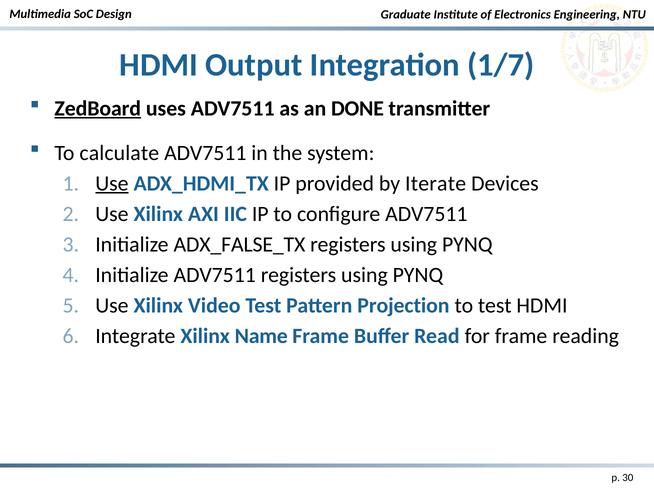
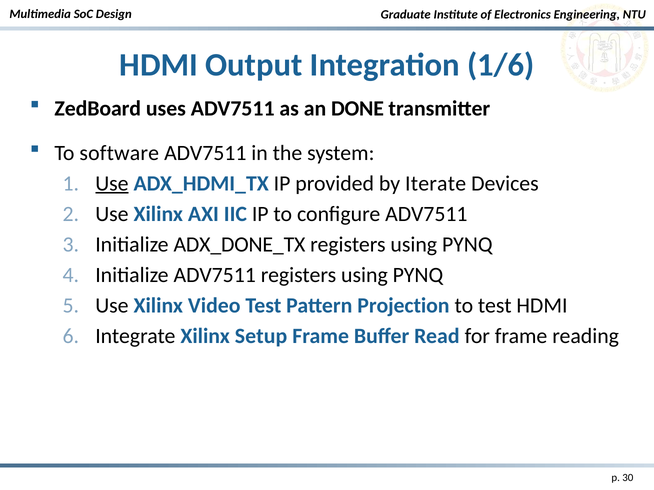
1/7: 1/7 -> 1/6
ZedBoard underline: present -> none
calculate: calculate -> software
ADX_FALSE_TX: ADX_FALSE_TX -> ADX_DONE_TX
Name: Name -> Setup
